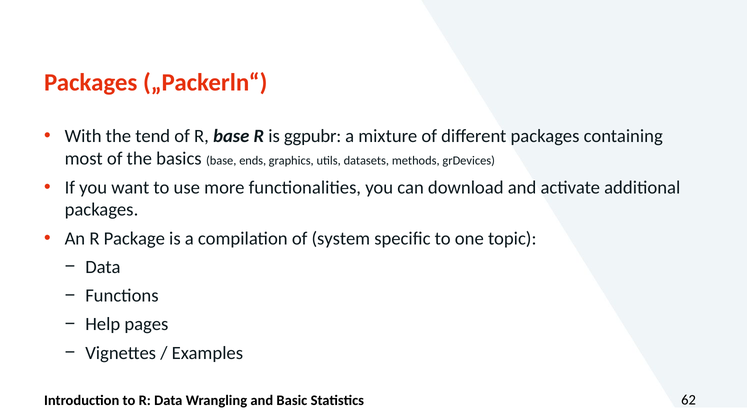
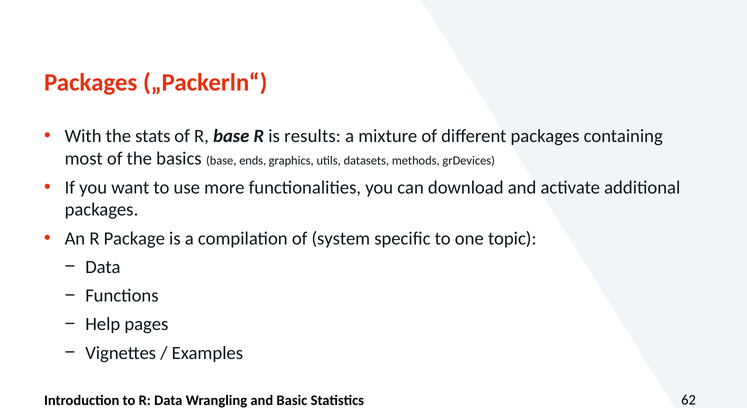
tend: tend -> stats
ggpubr: ggpubr -> results
